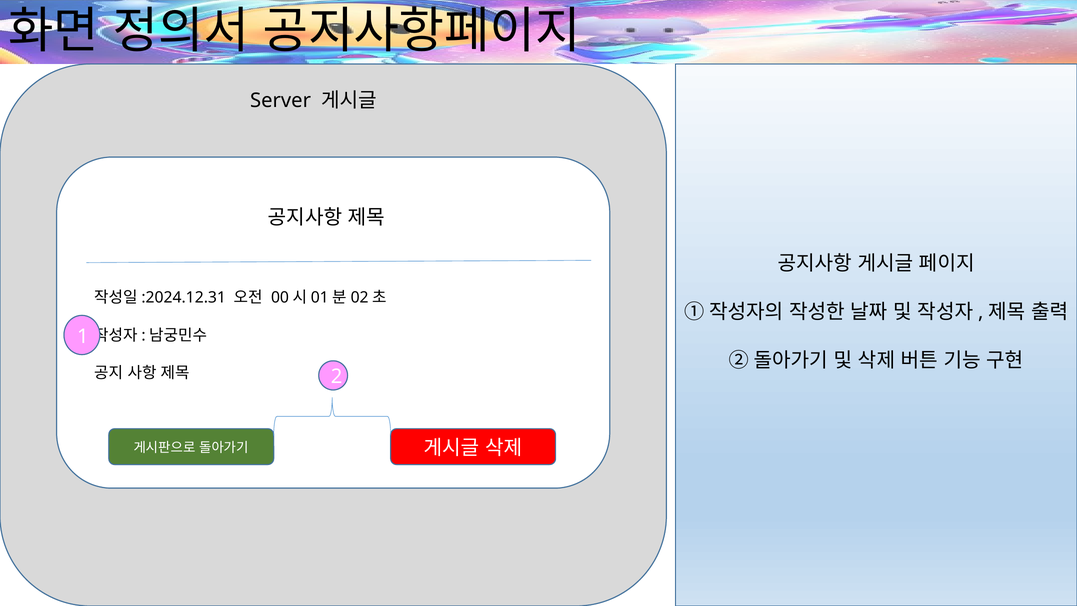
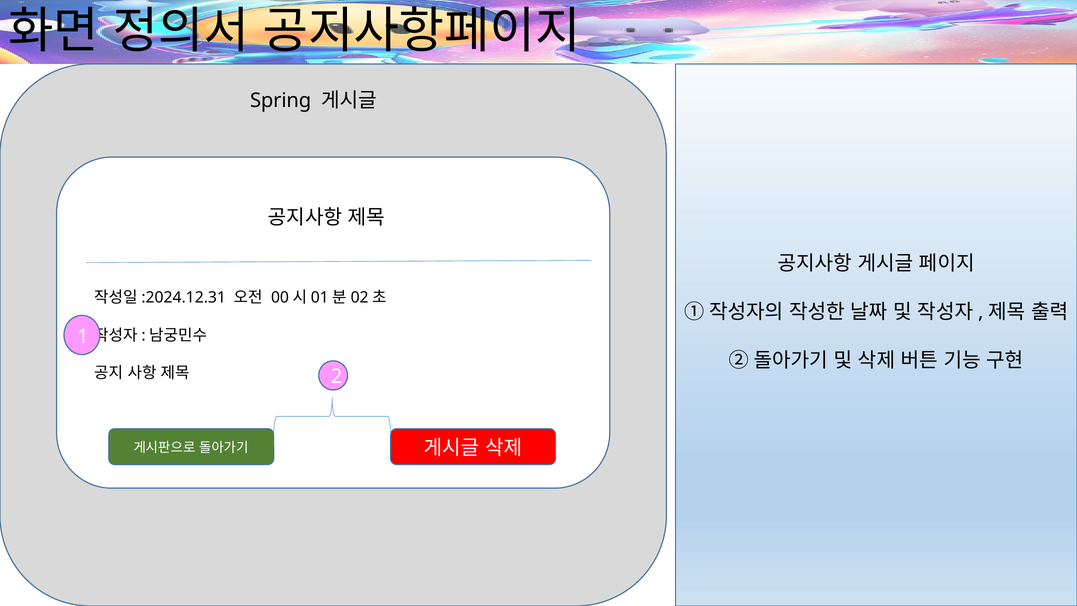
Server: Server -> Spring
